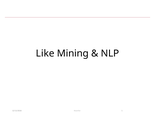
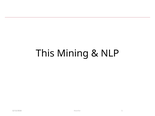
Like: Like -> This
